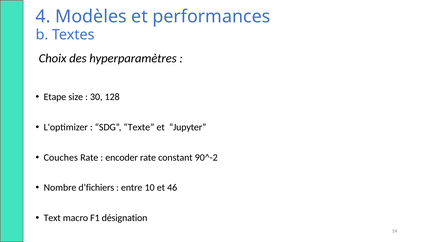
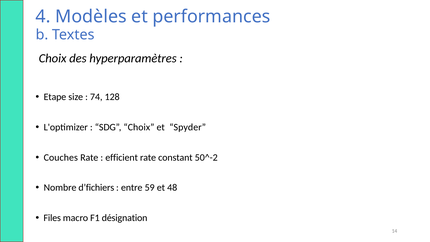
30: 30 -> 74
SDG Texte: Texte -> Choix
Jupyter: Jupyter -> Spyder
encoder: encoder -> efficient
90^-2: 90^-2 -> 50^-2
10: 10 -> 59
46: 46 -> 48
Text: Text -> Files
